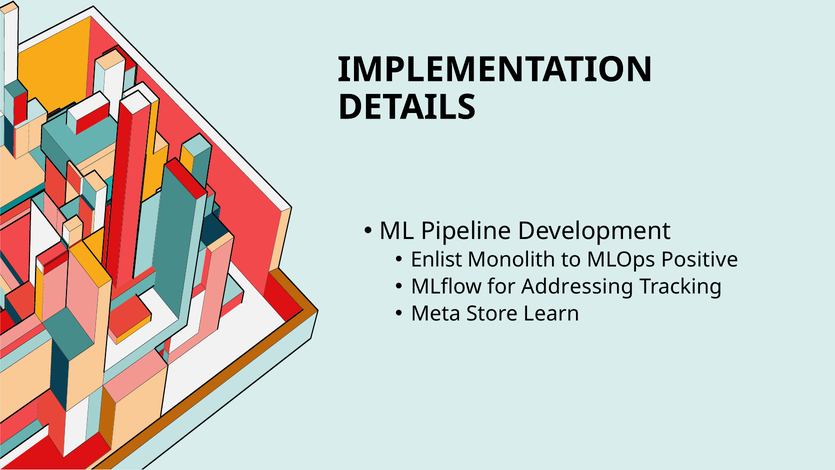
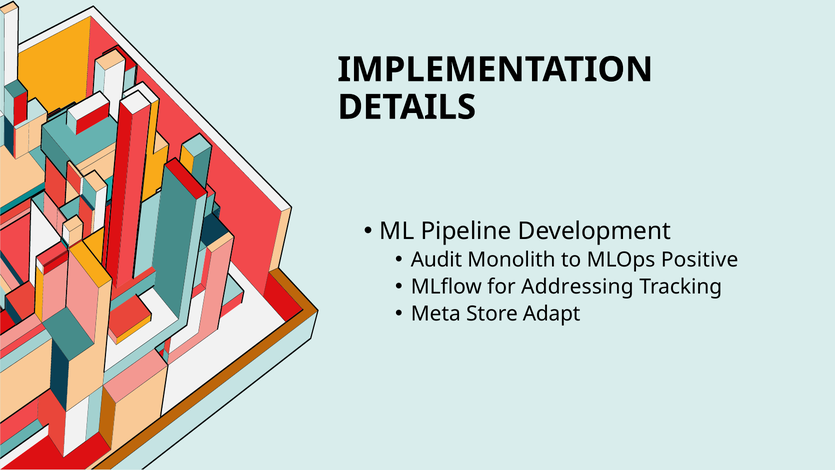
Enlist: Enlist -> Audit
Learn: Learn -> Adapt
